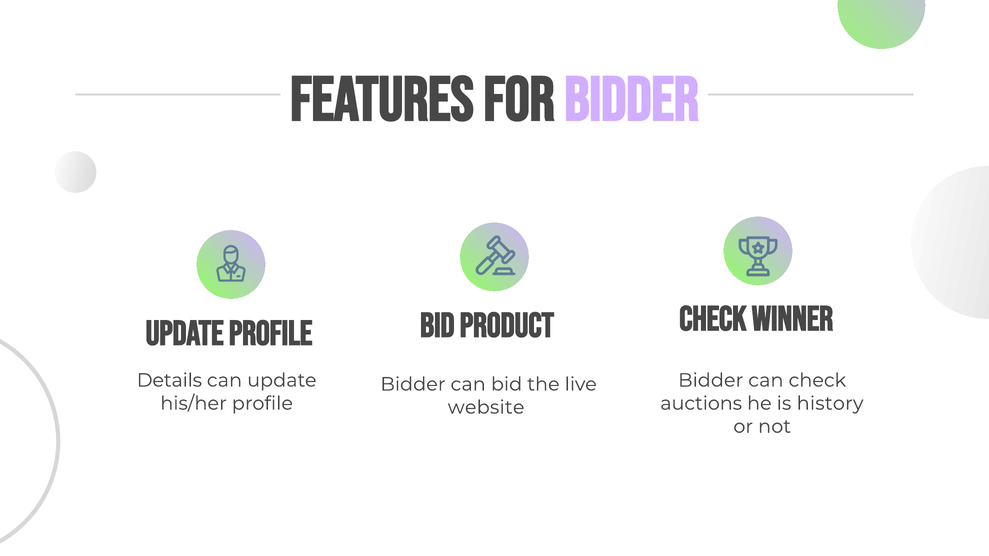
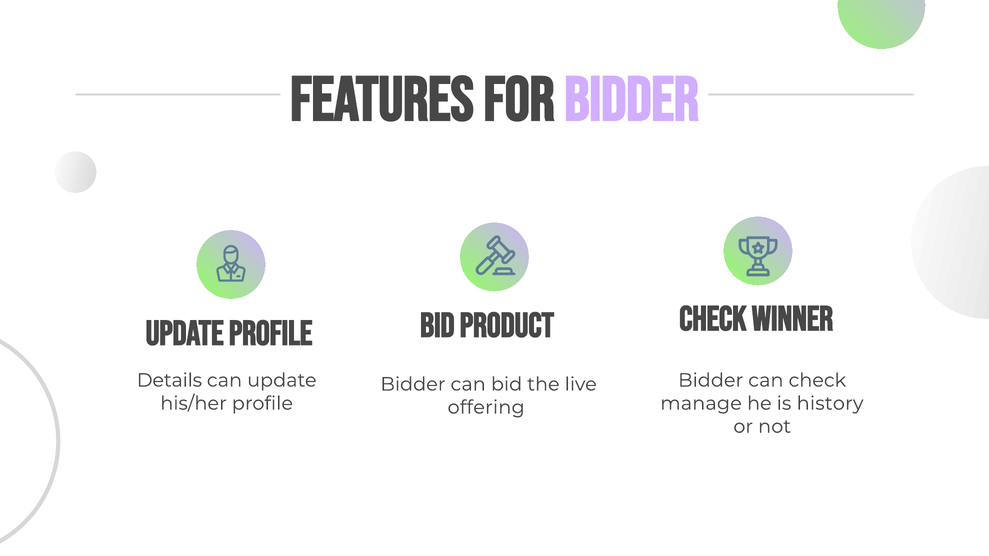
auctions: auctions -> manage
website: website -> offering
